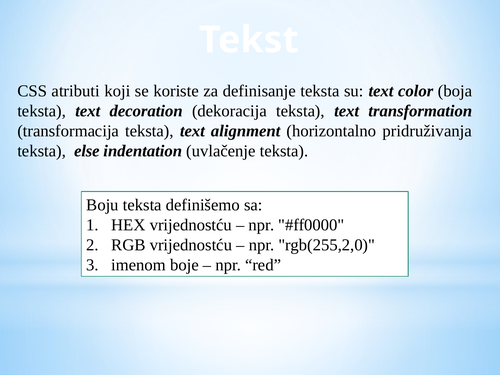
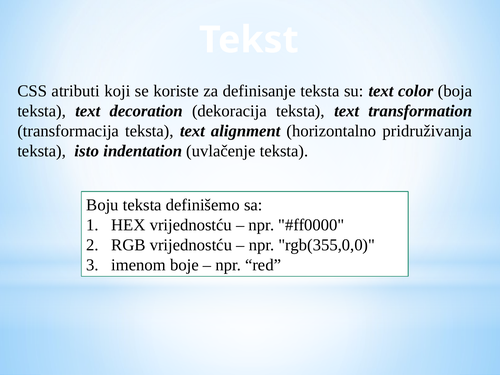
else: else -> isto
rgb(255,2,0: rgb(255,2,0 -> rgb(355,0,0
